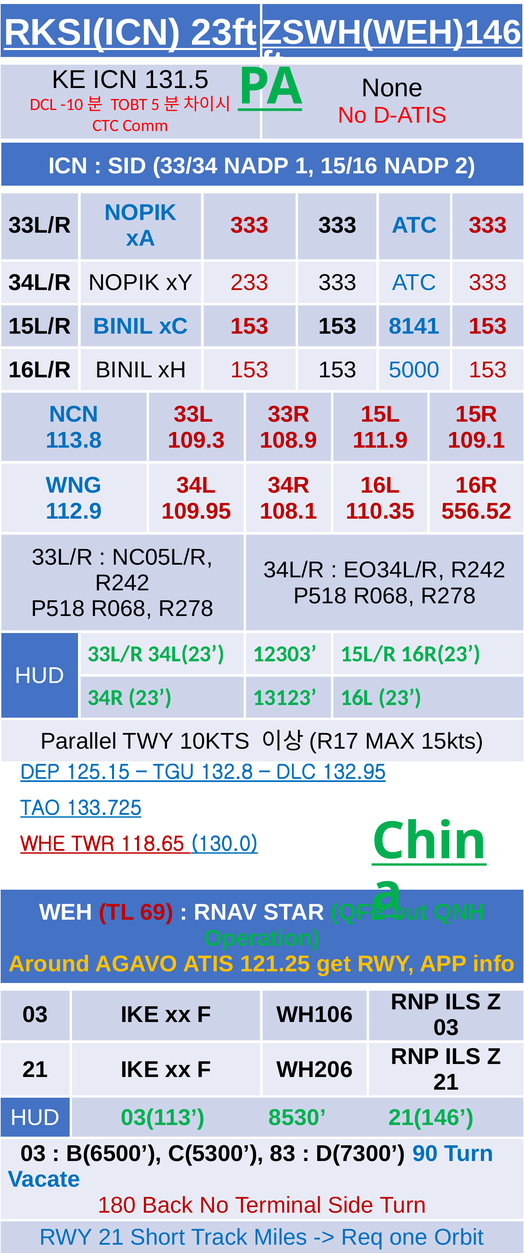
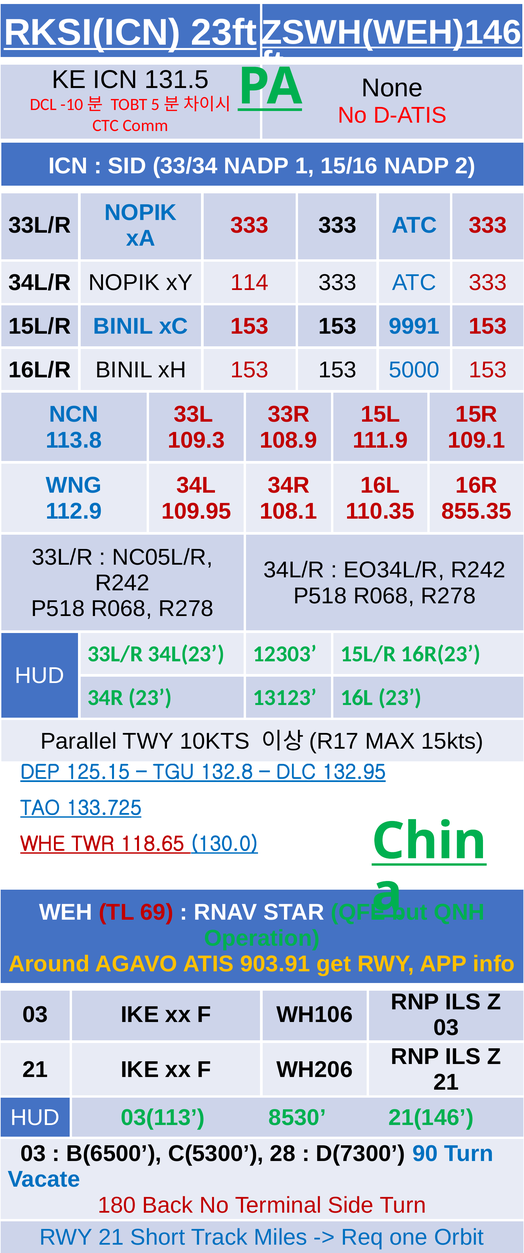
233: 233 -> 114
8141: 8141 -> 9991
556.52: 556.52 -> 855.35
121.25: 121.25 -> 903.91
83: 83 -> 28
